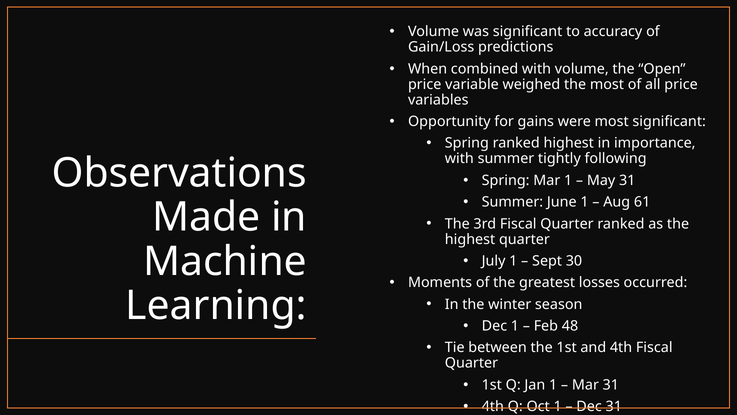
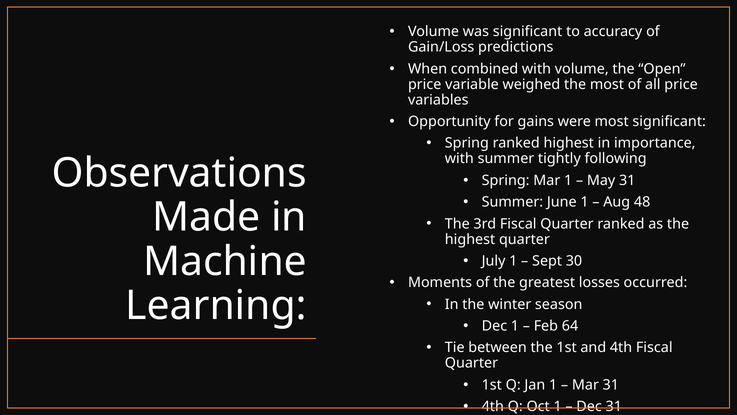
61: 61 -> 48
48: 48 -> 64
